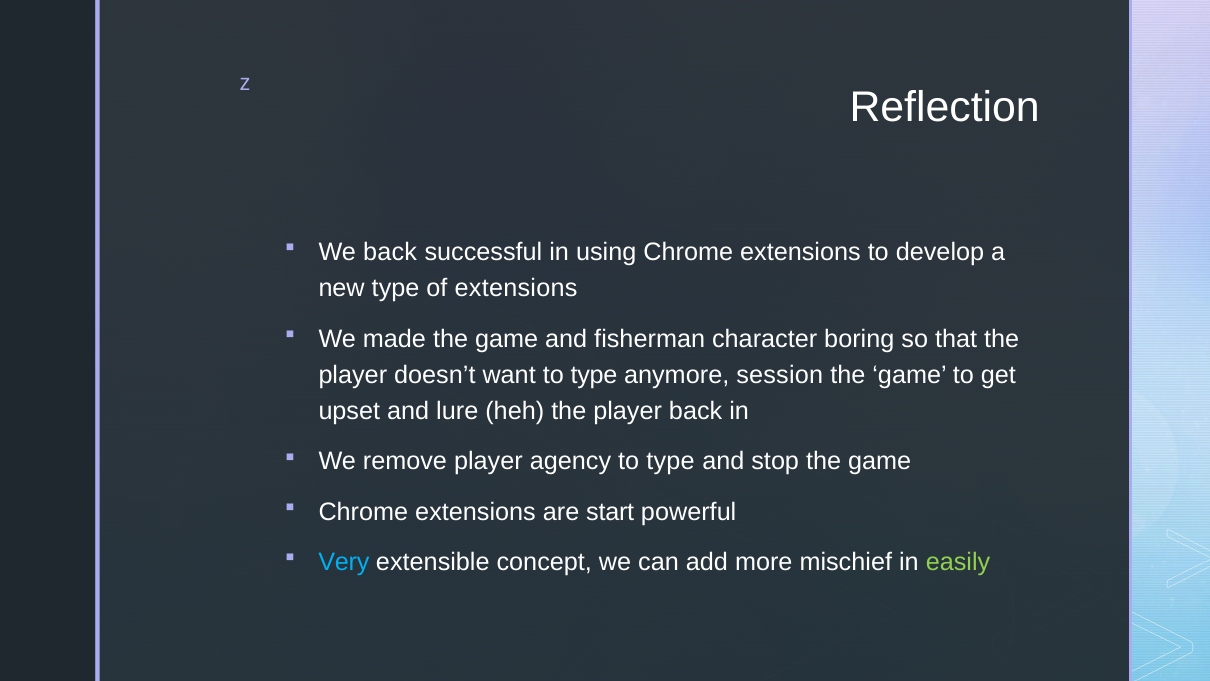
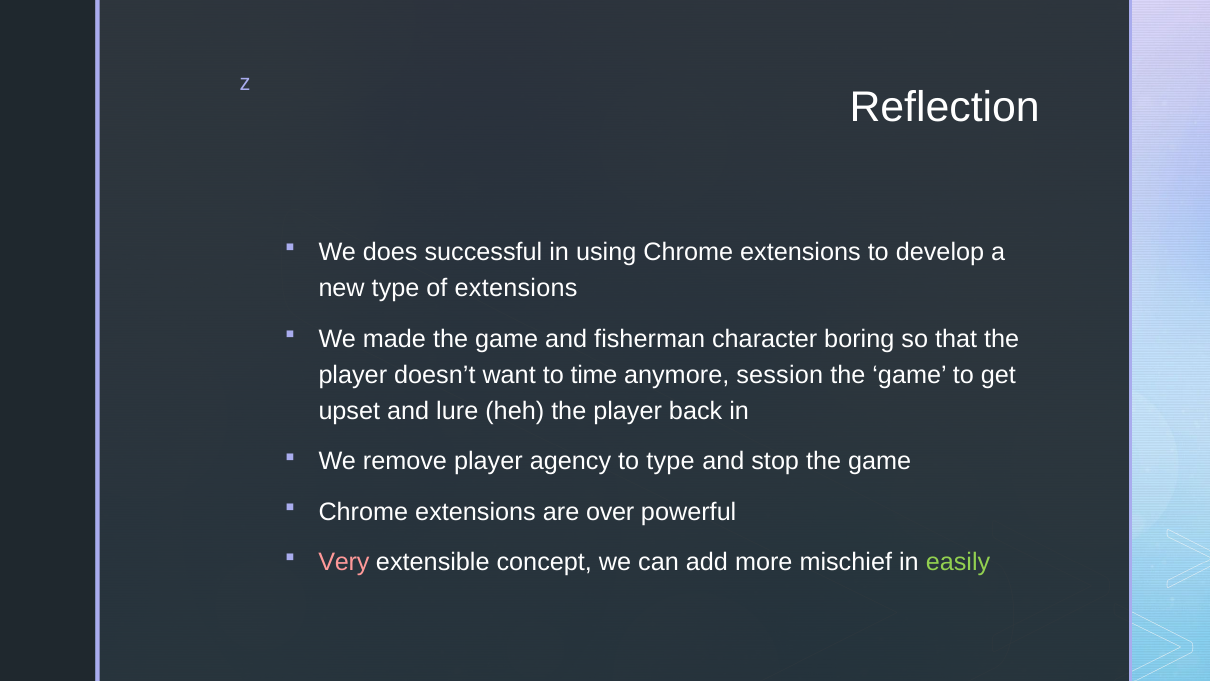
We back: back -> does
want to type: type -> time
start: start -> over
Very colour: light blue -> pink
